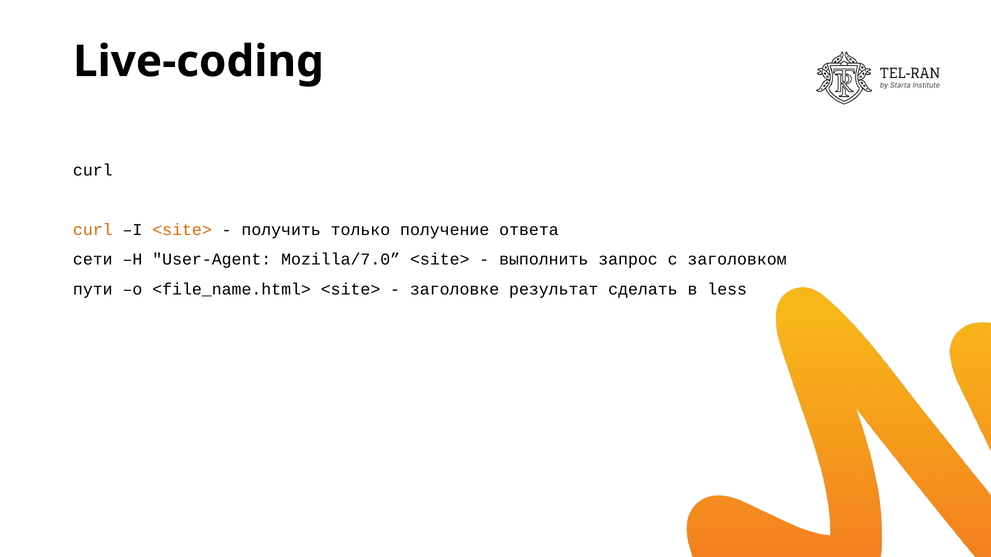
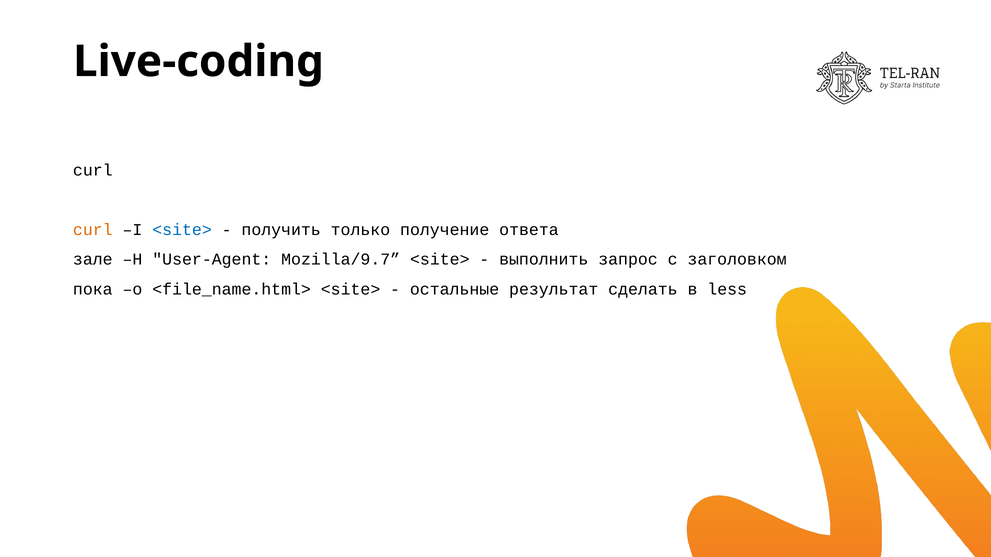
<site> at (182, 230) colour: orange -> blue
сети: сети -> зале
Mozilla/7.0: Mozilla/7.0 -> Mozilla/9.7
пути: пути -> пока
заголовке: заголовке -> остальные
